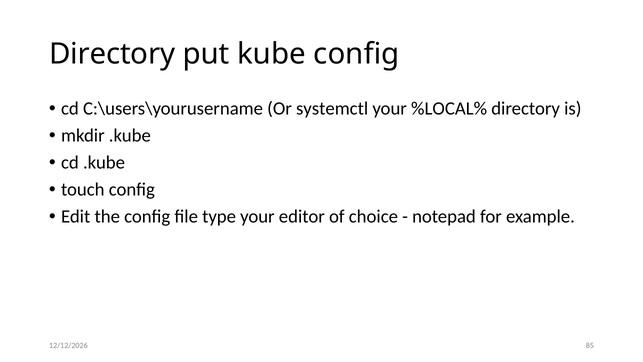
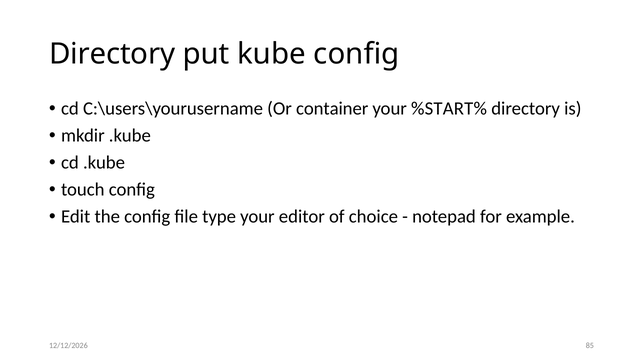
systemctl: systemctl -> container
%LOCAL%: %LOCAL% -> %START%
